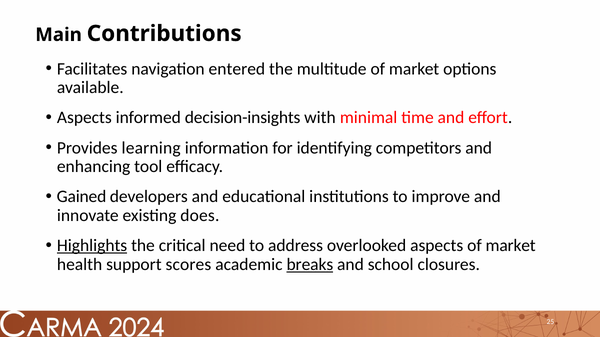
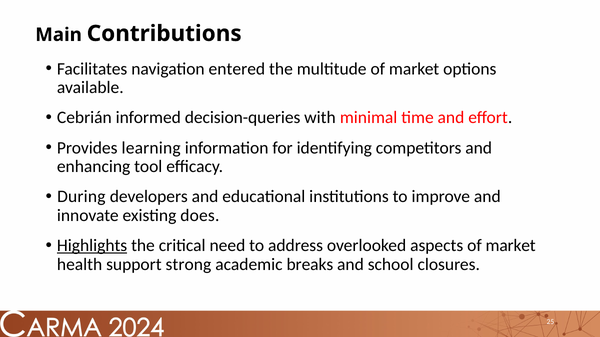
Aspects at (84, 118): Aspects -> Cebrián
decision-insights: decision-insights -> decision-queries
Gained: Gained -> During
scores: scores -> strong
breaks underline: present -> none
